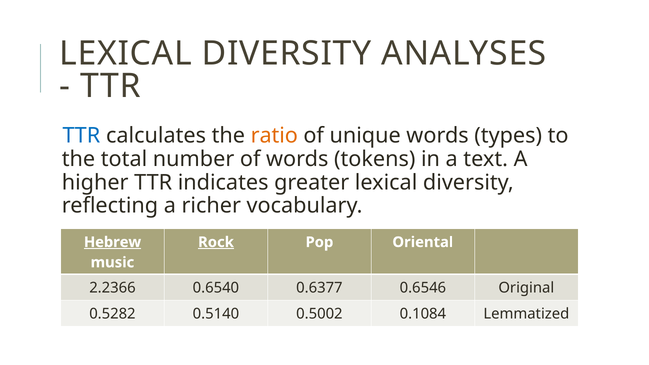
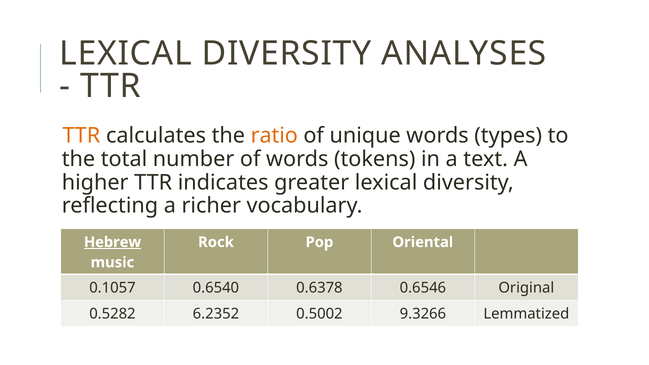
TTR at (81, 136) colour: blue -> orange
Rock underline: present -> none
2.2366: 2.2366 -> 0.1057
0.6377: 0.6377 -> 0.6378
0.5140: 0.5140 -> 6.2352
0.1084: 0.1084 -> 9.3266
